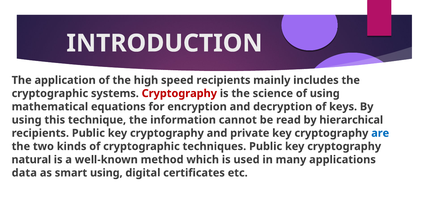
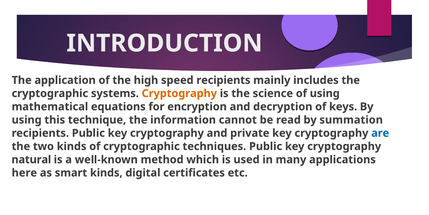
Cryptography at (179, 93) colour: red -> orange
hierarchical: hierarchical -> summation
data: data -> here
smart using: using -> kinds
